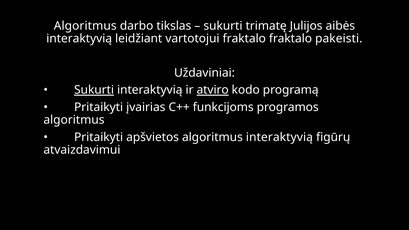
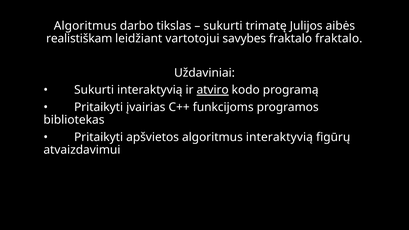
interaktyvią at (79, 39): interaktyvią -> realistiškam
vartotojui fraktalo: fraktalo -> savybes
fraktalo pakeisti: pakeisti -> fraktalo
Sukurti at (94, 90) underline: present -> none
algoritmus at (74, 120): algoritmus -> bibliotekas
